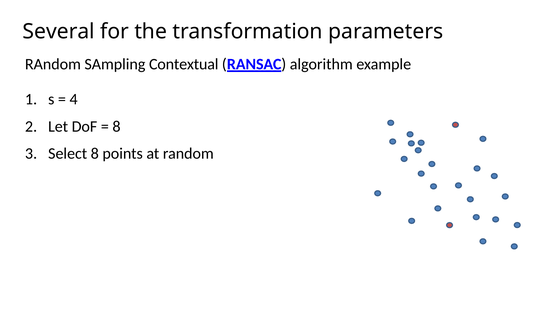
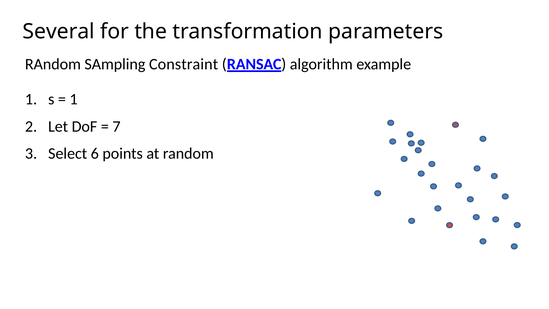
Contextual: Contextual -> Constraint
4 at (74, 99): 4 -> 1
8 at (117, 126): 8 -> 7
Select 8: 8 -> 6
